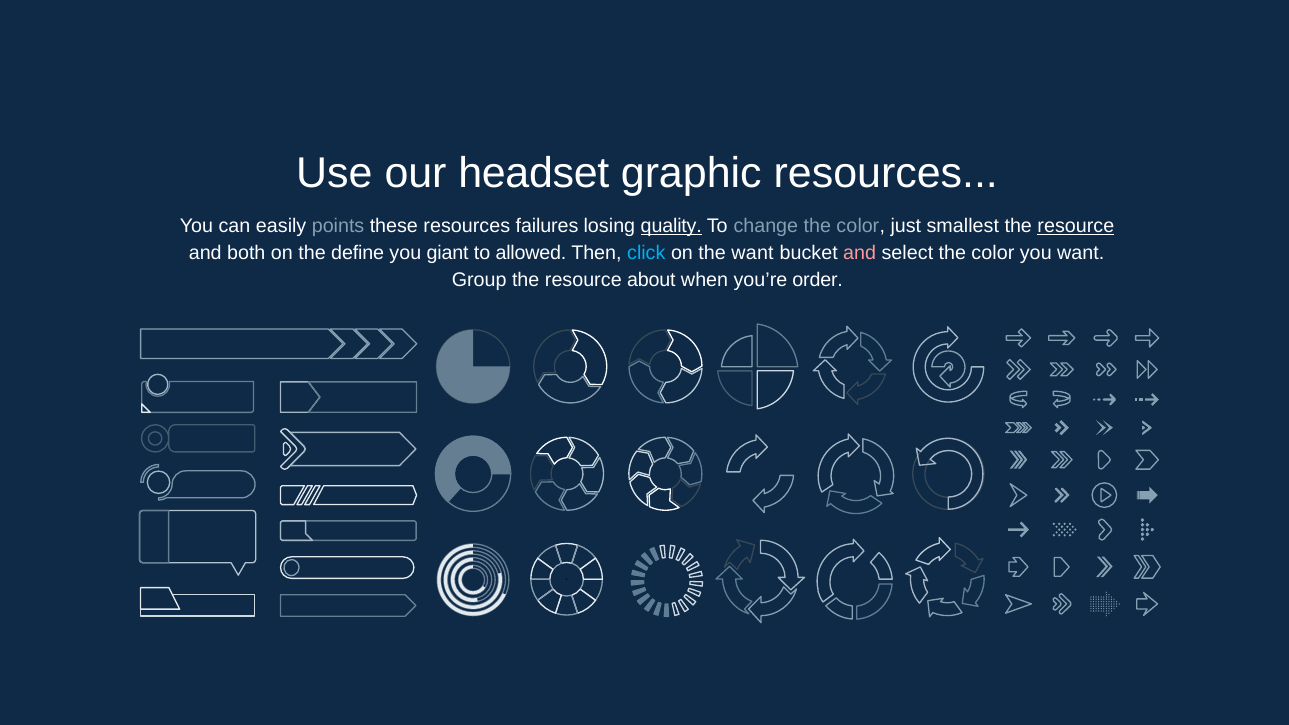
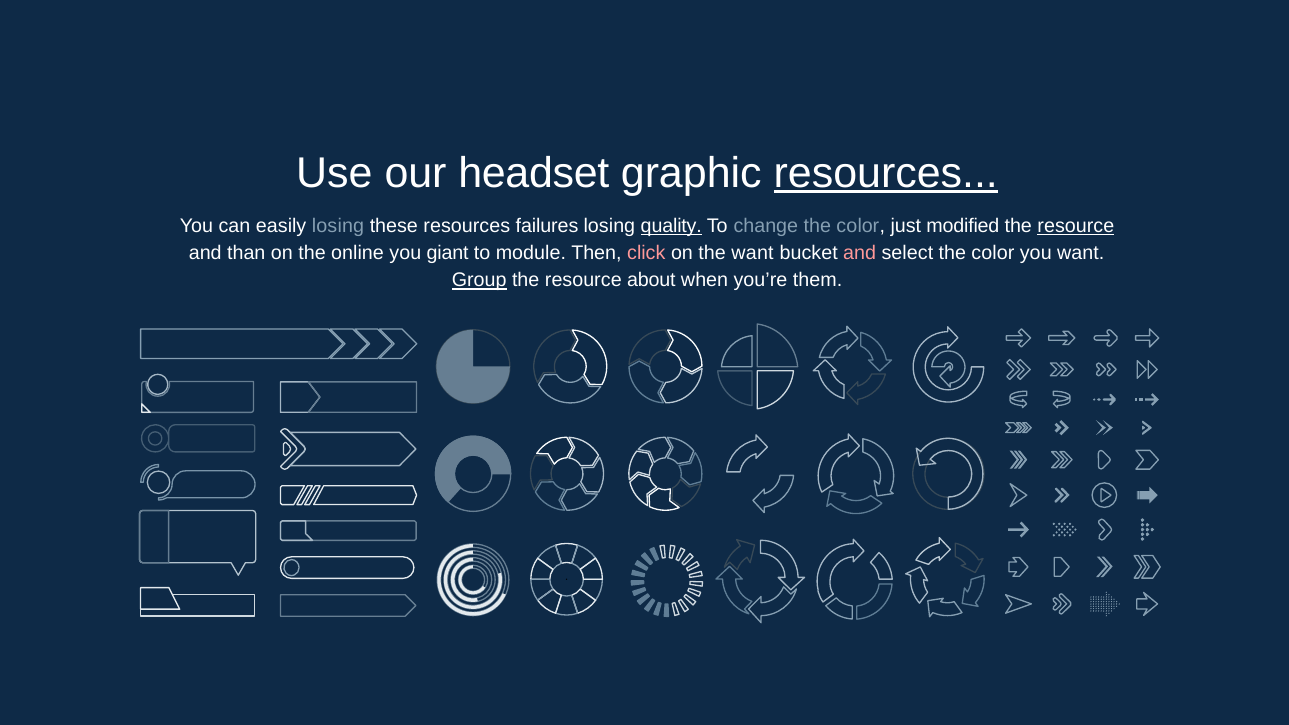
resources at (886, 173) underline: none -> present
easily points: points -> losing
smallest: smallest -> modified
both: both -> than
define: define -> online
allowed: allowed -> module
click colour: light blue -> pink
Group underline: none -> present
order: order -> them
